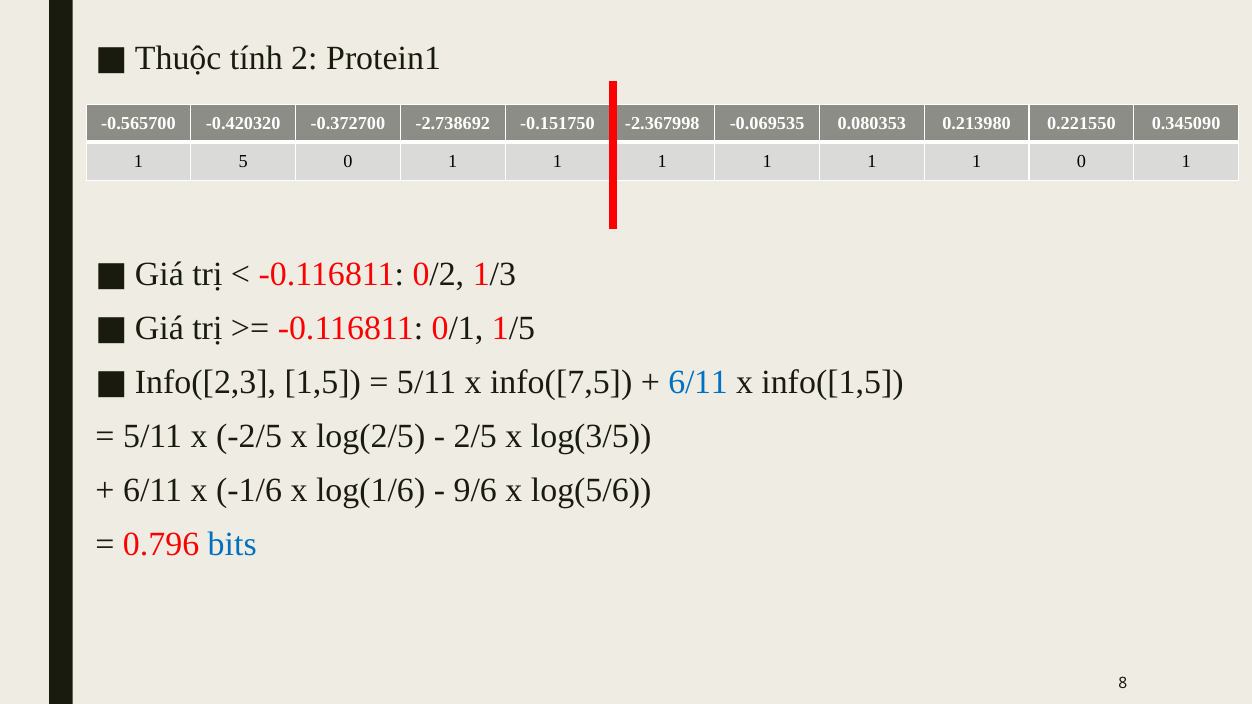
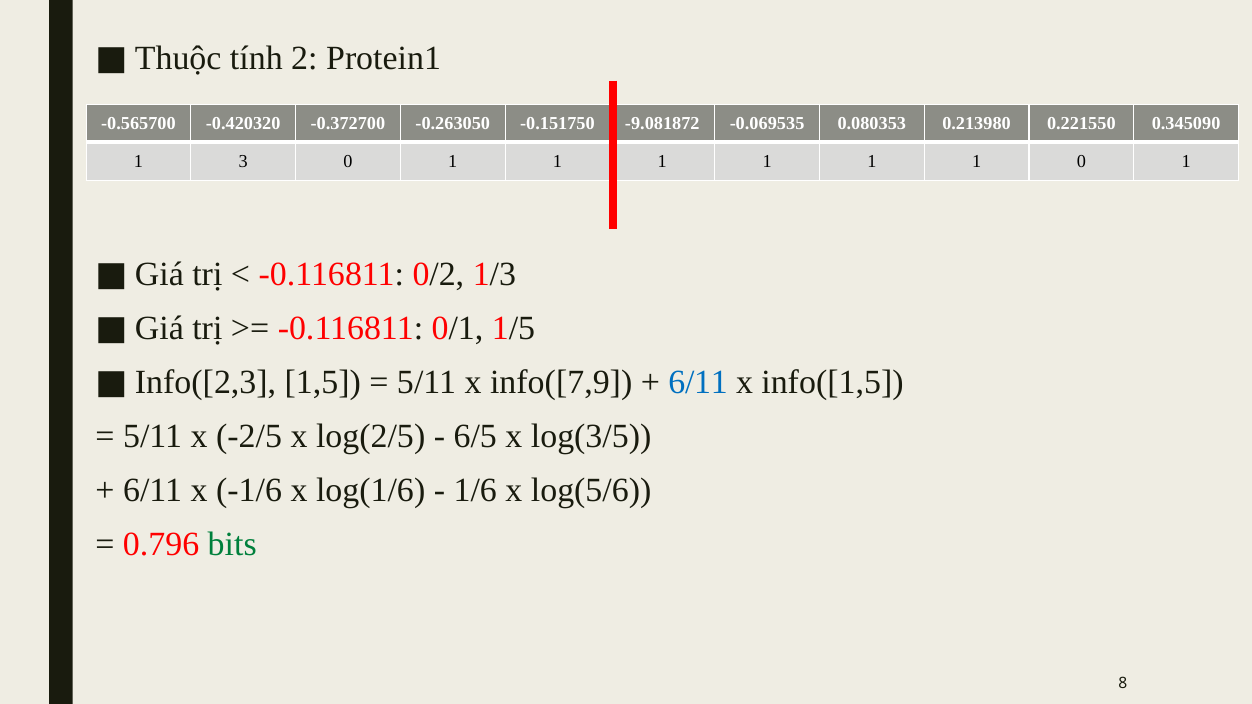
-2.738692: -2.738692 -> -0.263050
-2.367998: -2.367998 -> -9.081872
5: 5 -> 3
info([7,5: info([7,5 -> info([7,9
2/5: 2/5 -> 6/5
9/6: 9/6 -> 1/6
bits colour: blue -> green
